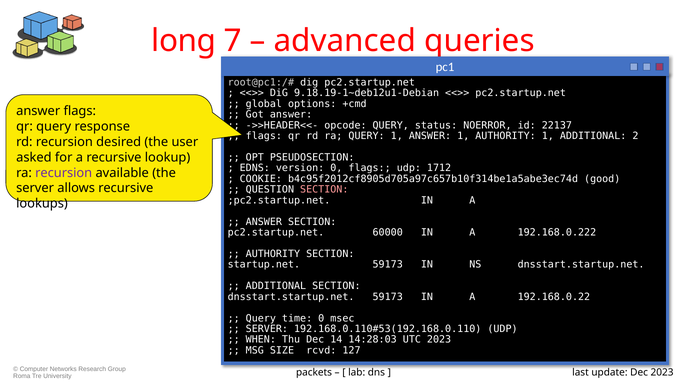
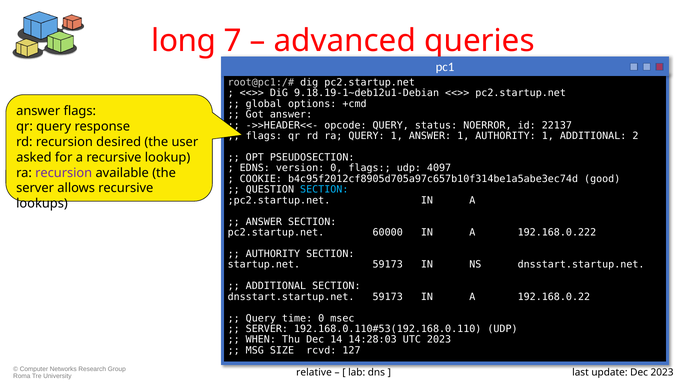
1712: 1712 -> 4097
SECTION at (324, 190) colour: pink -> light blue
packets: packets -> relative
